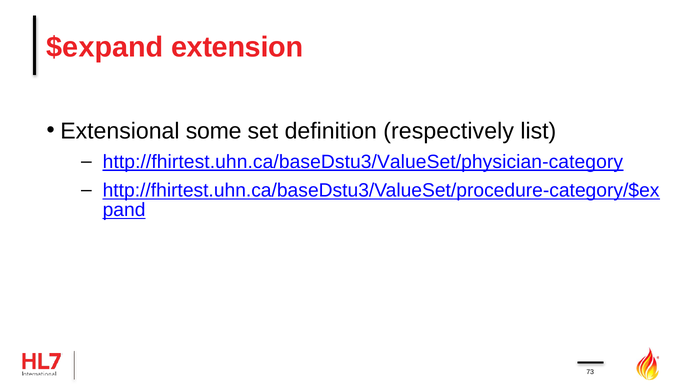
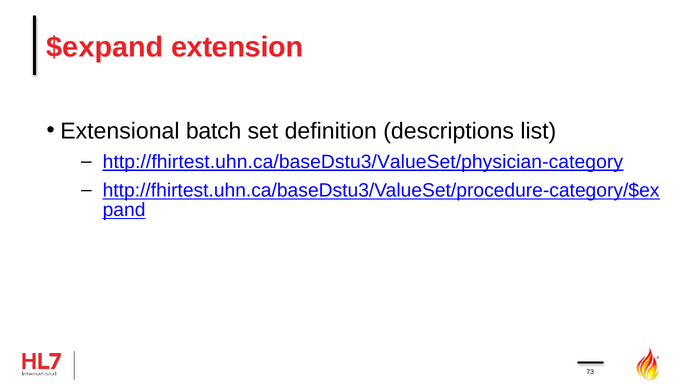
some: some -> batch
respectively: respectively -> descriptions
